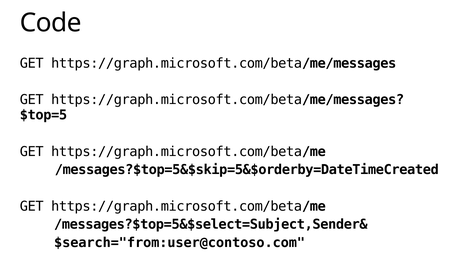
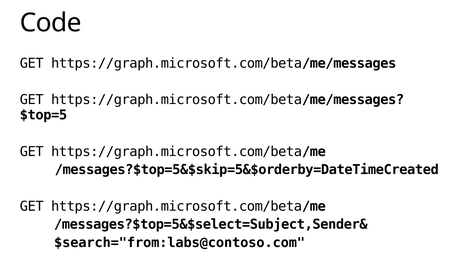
$search="from:user@contoso.com: $search="from:user@contoso.com -> $search="from:labs@contoso.com
